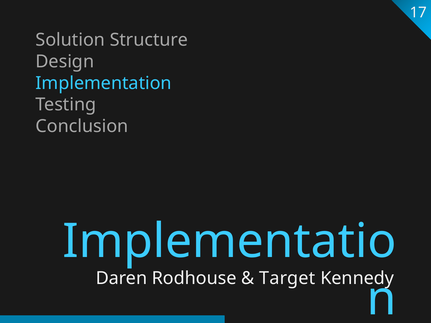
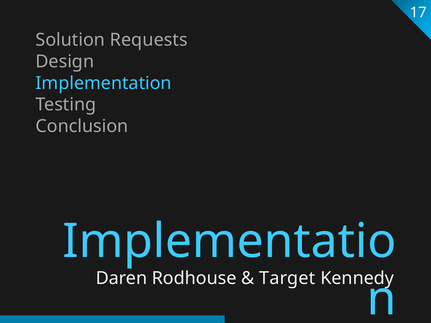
Structure: Structure -> Requests
